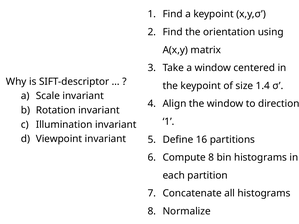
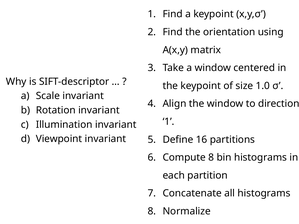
1.4: 1.4 -> 1.0
